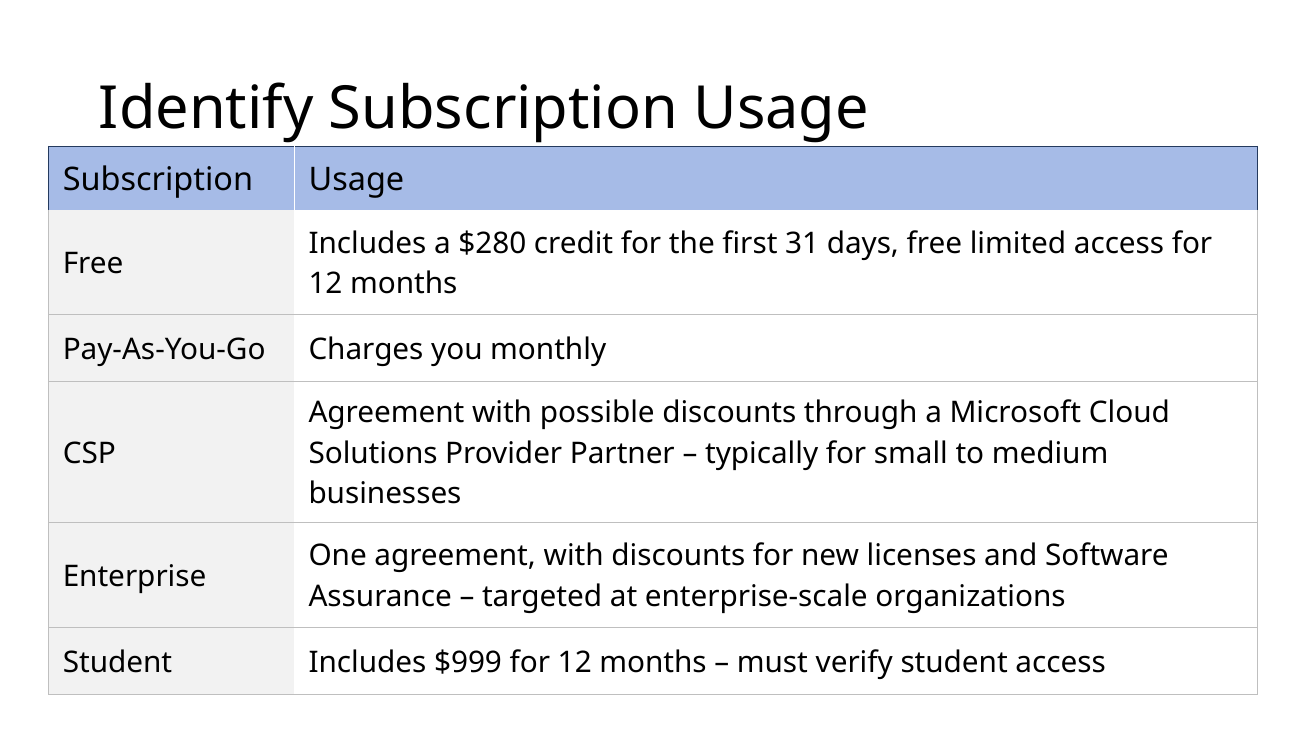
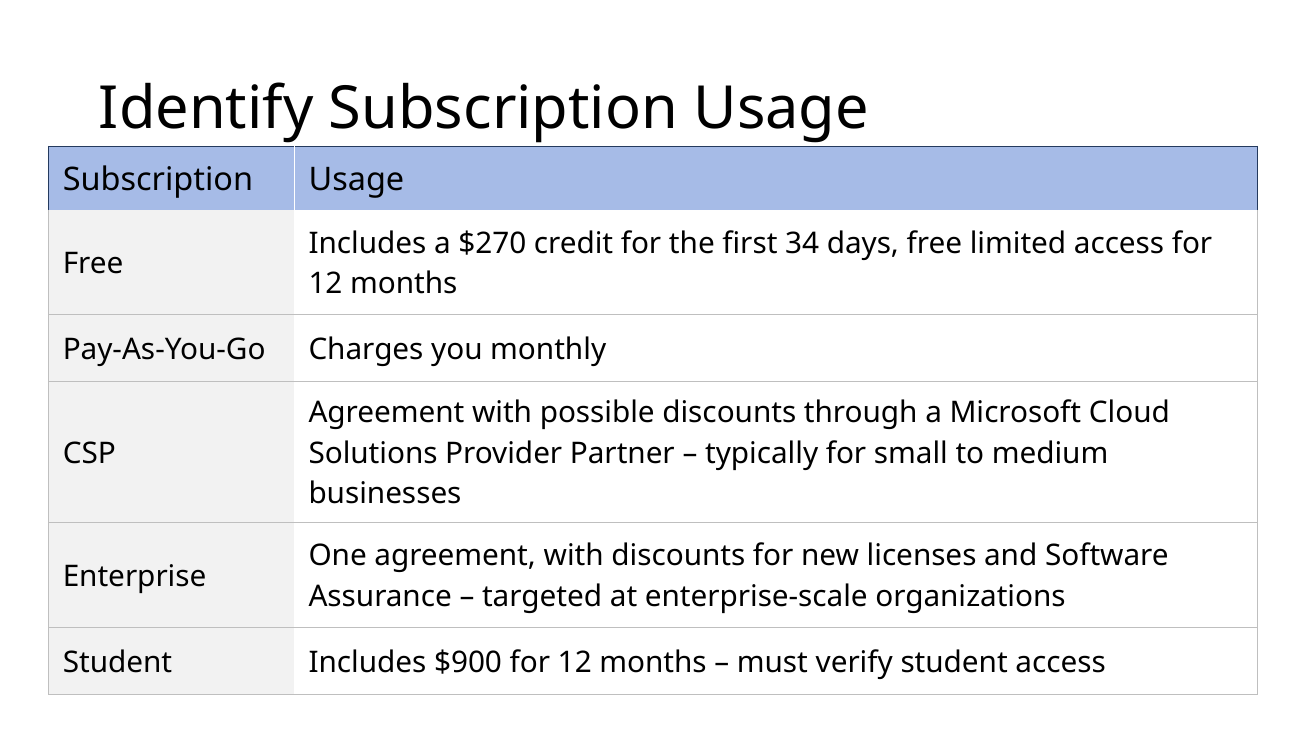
$280: $280 -> $270
31: 31 -> 34
$999: $999 -> $900
